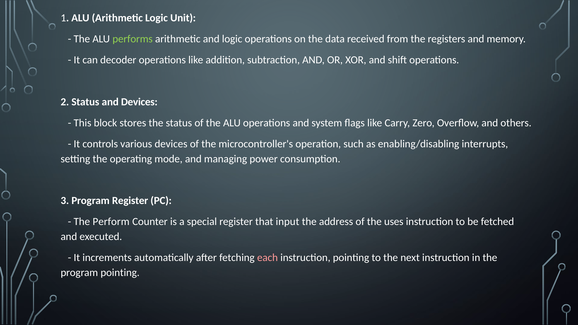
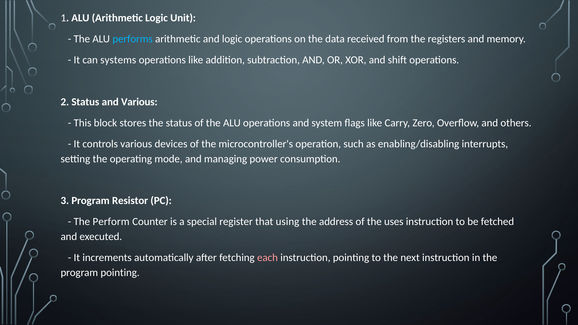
performs colour: light green -> light blue
decoder: decoder -> systems
and Devices: Devices -> Various
Program Register: Register -> Resistor
input: input -> using
